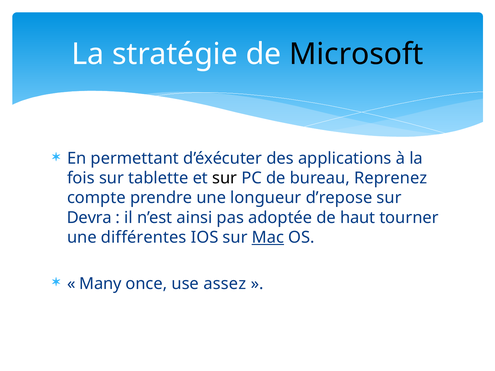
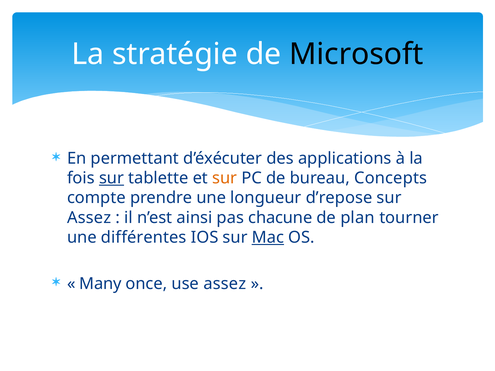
sur at (112, 178) underline: none -> present
sur at (225, 178) colour: black -> orange
Reprenez: Reprenez -> Concepts
Devra at (89, 218): Devra -> Assez
adoptée: adoptée -> chacune
haut: haut -> plan
